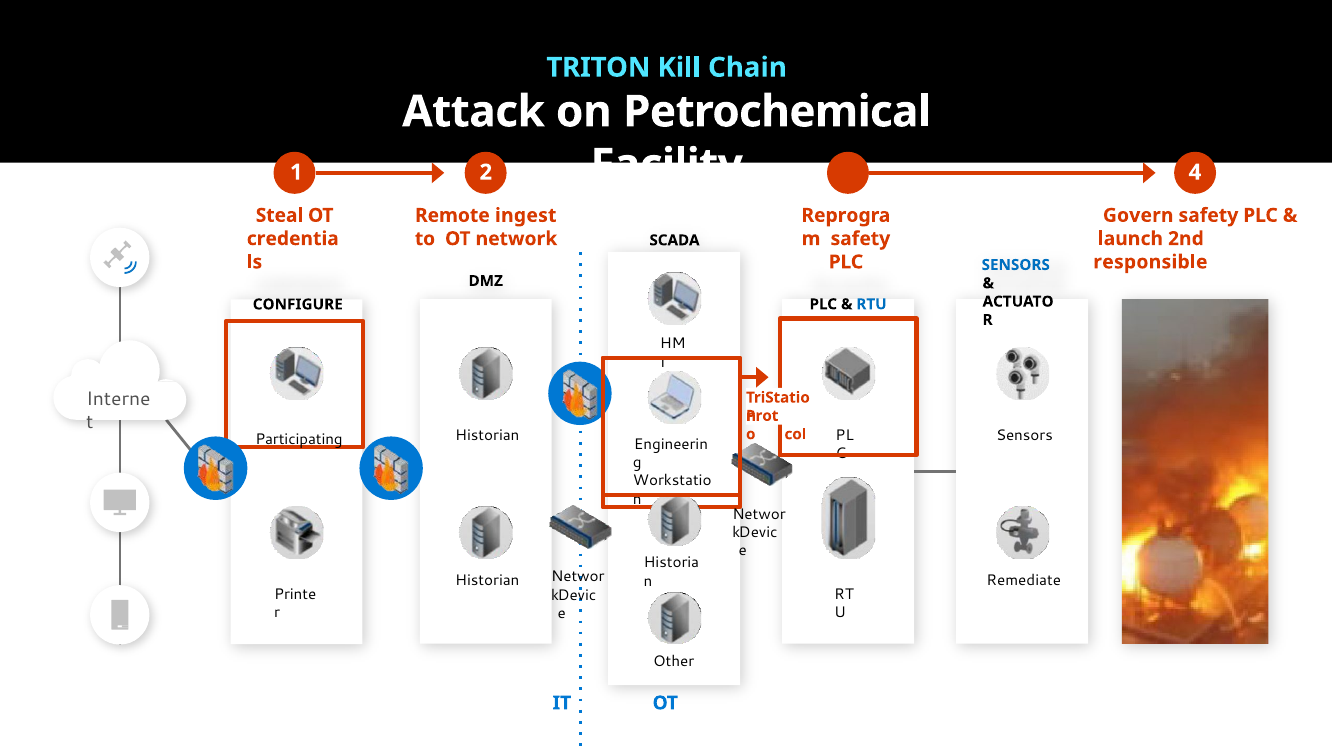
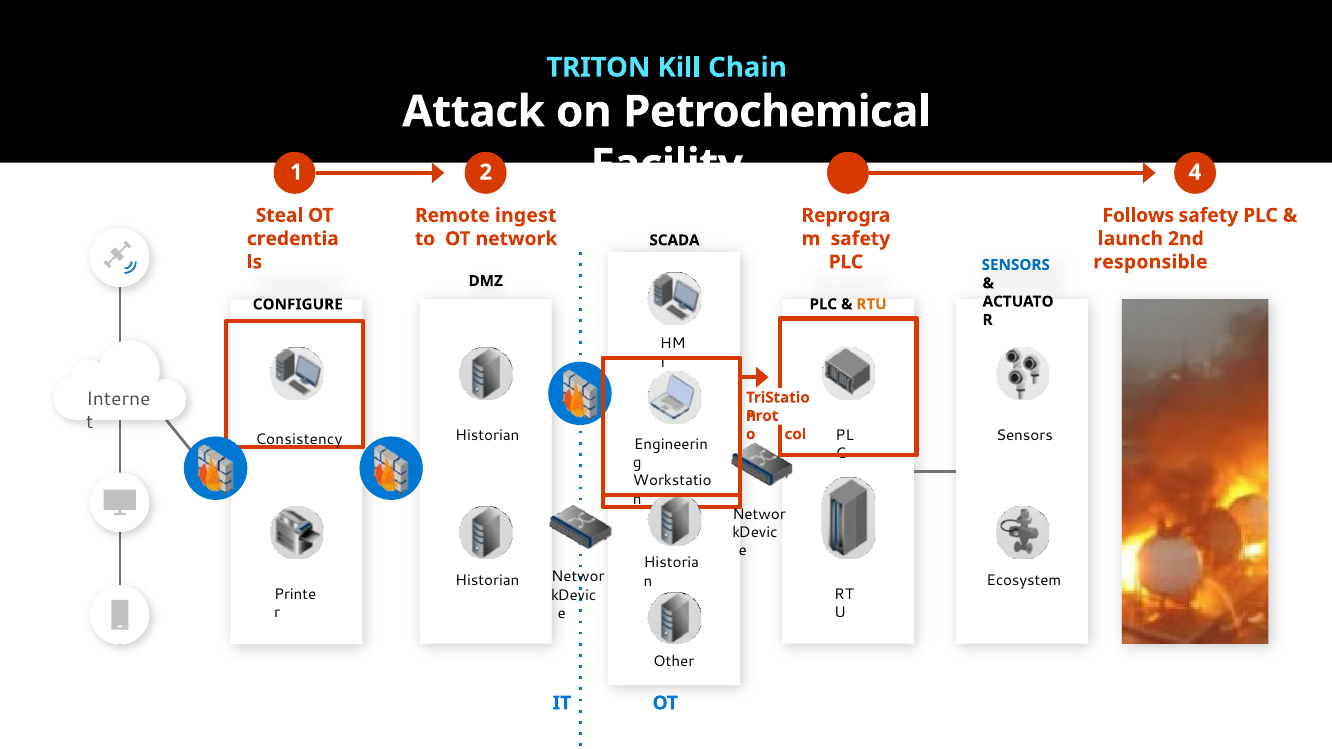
Govern: Govern -> Follows
RTU colour: blue -> orange
Participating: Participating -> Consistency
Remediate: Remediate -> Ecosystem
